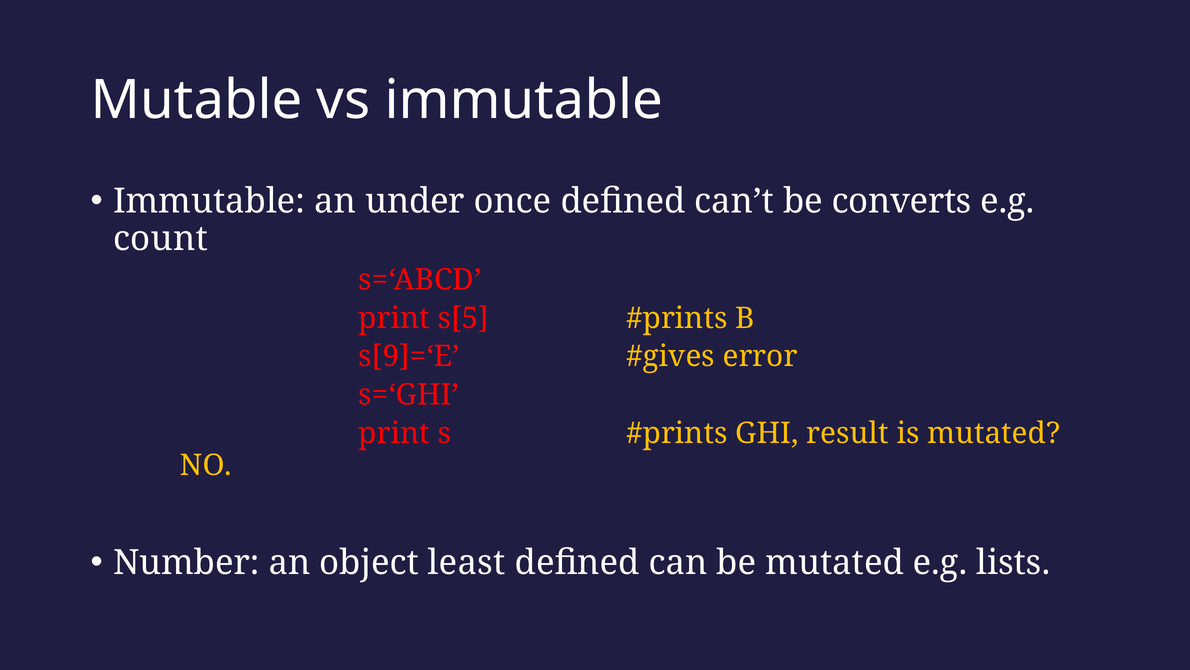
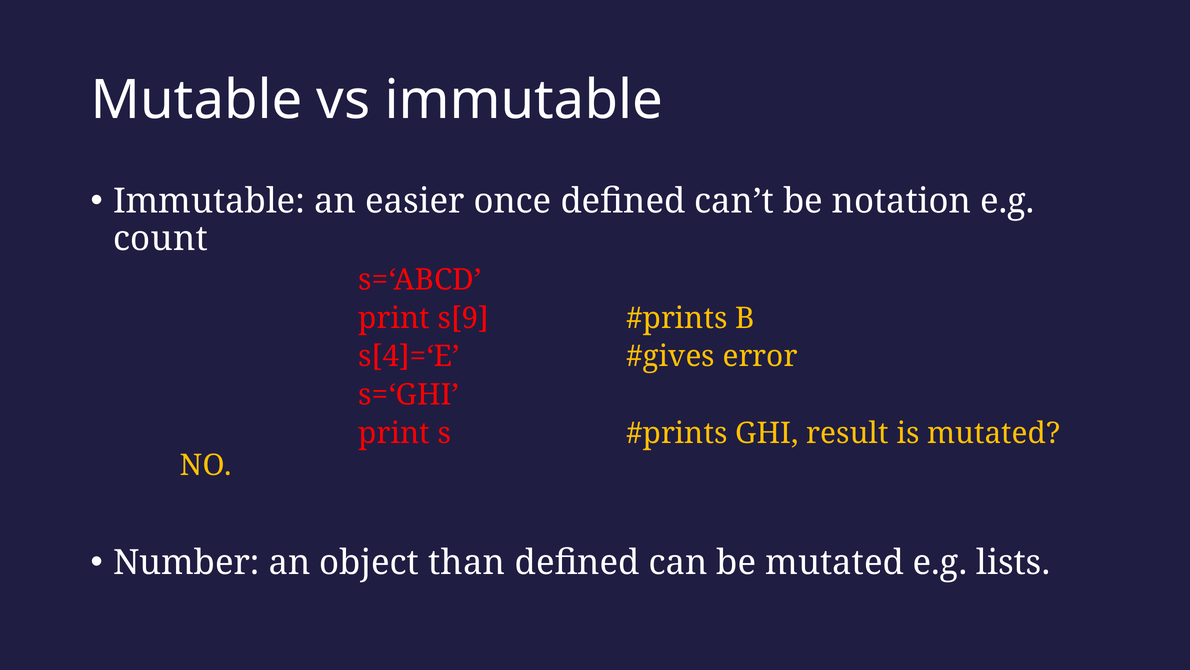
under: under -> easier
converts: converts -> notation
s[5: s[5 -> s[9
s[9]=‘E: s[9]=‘E -> s[4]=‘E
least: least -> than
